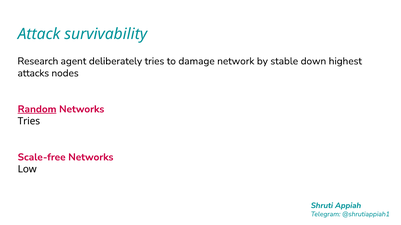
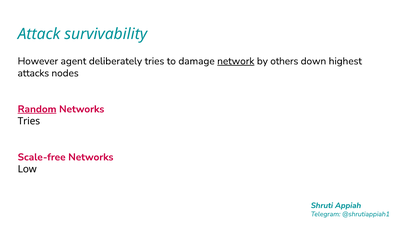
Research: Research -> However
network underline: none -> present
stable: stable -> others
